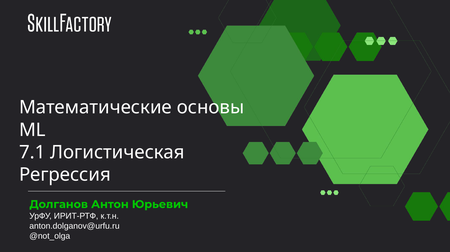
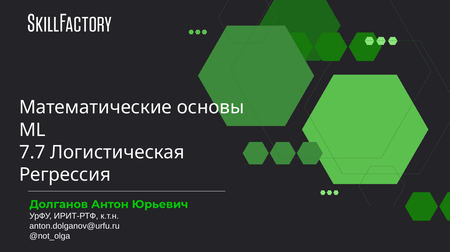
7.1: 7.1 -> 7.7
